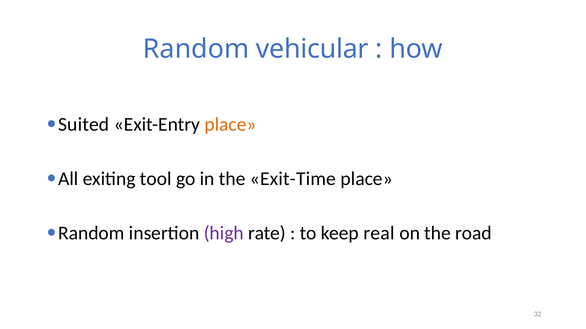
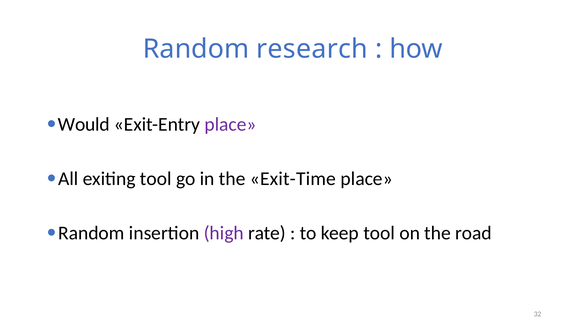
vehicular: vehicular -> research
Suited: Suited -> Would
place at (231, 125) colour: orange -> purple
keep real: real -> tool
